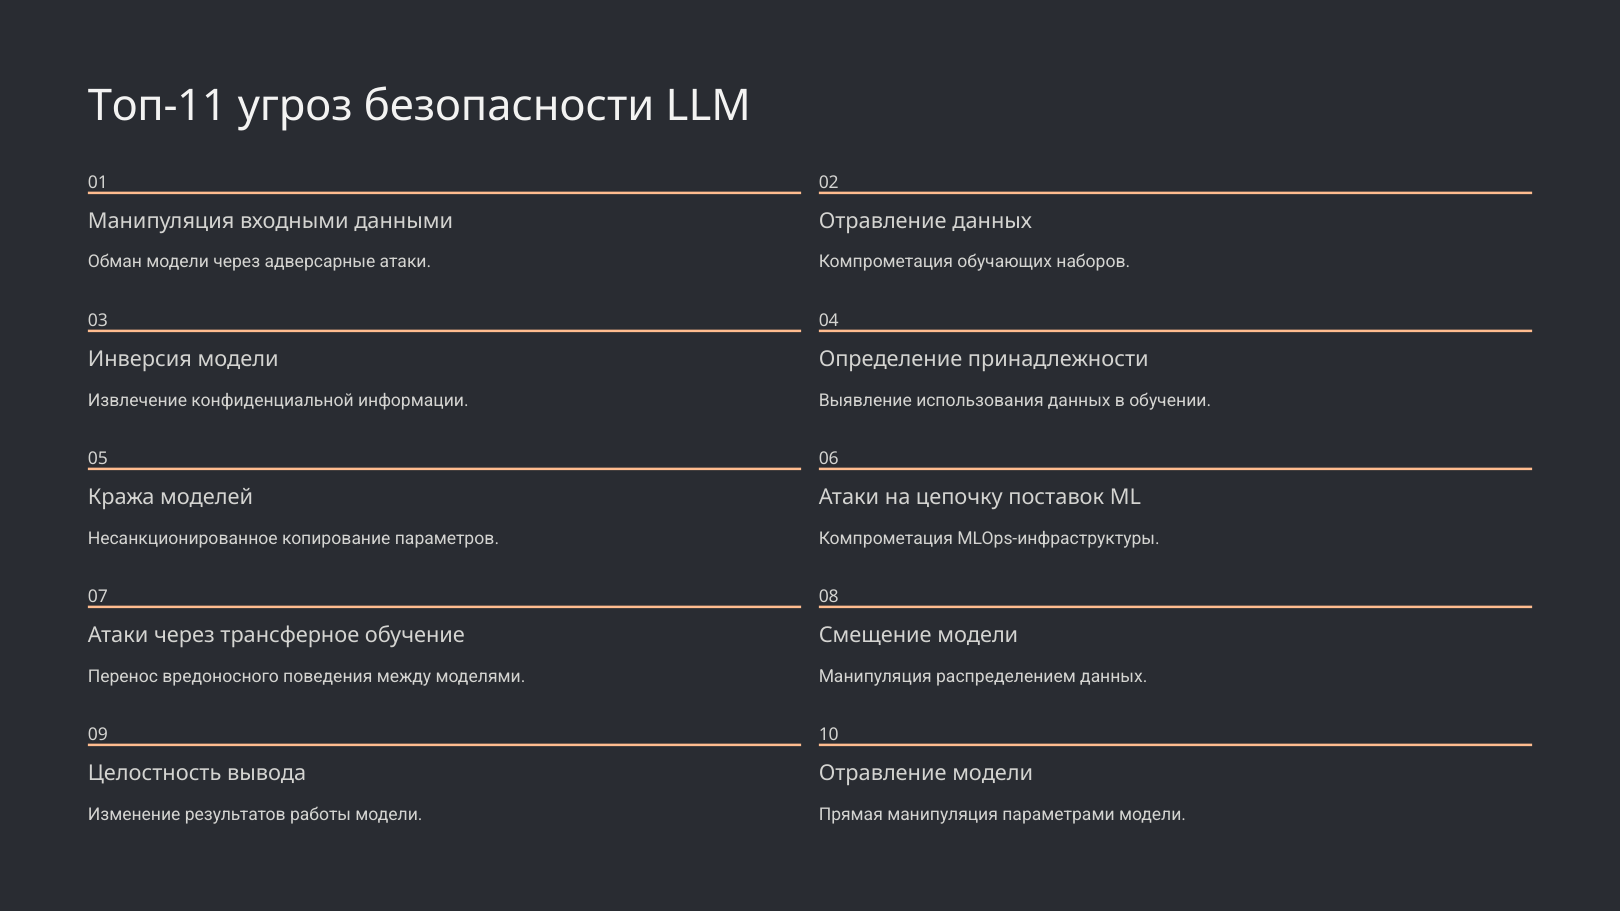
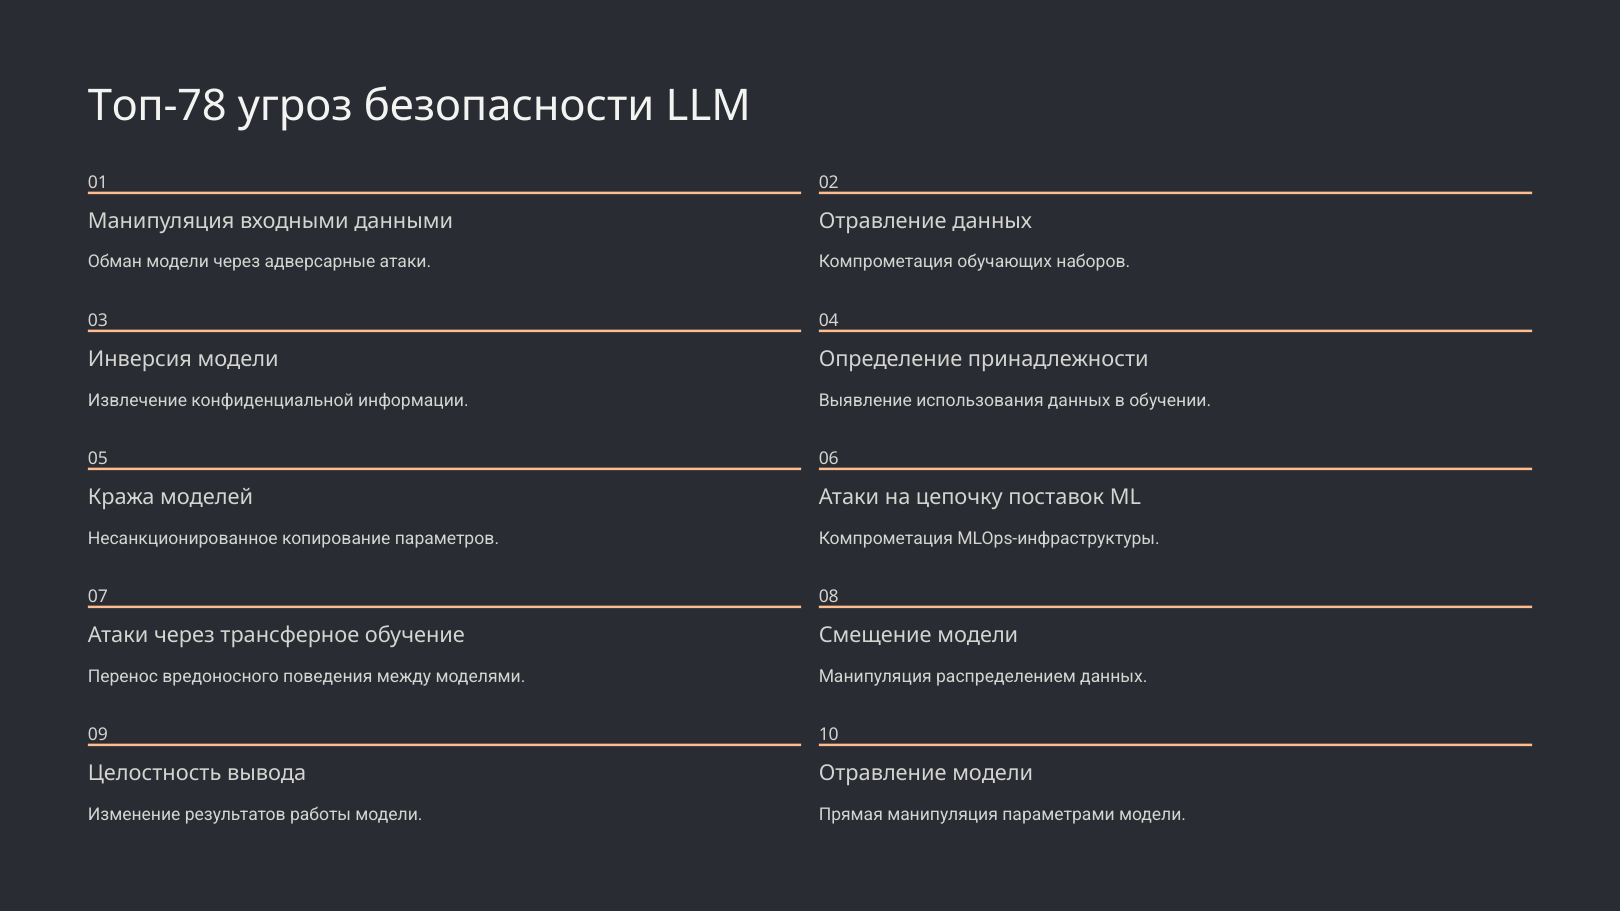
Топ-11: Топ-11 -> Топ-78
